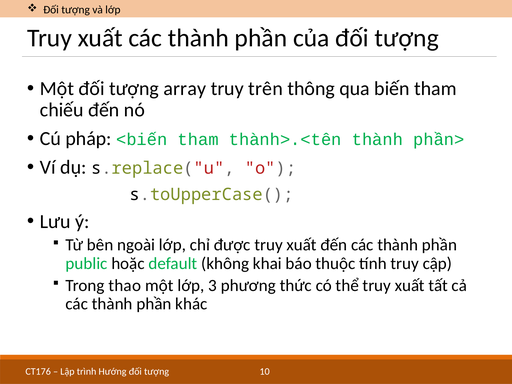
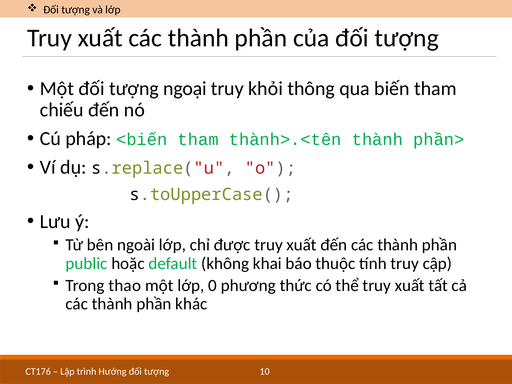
array: array -> ngoại
trên: trên -> khỏi
3: 3 -> 0
